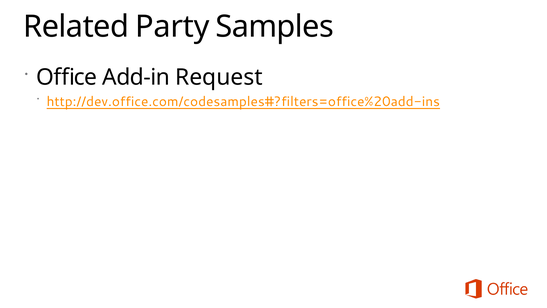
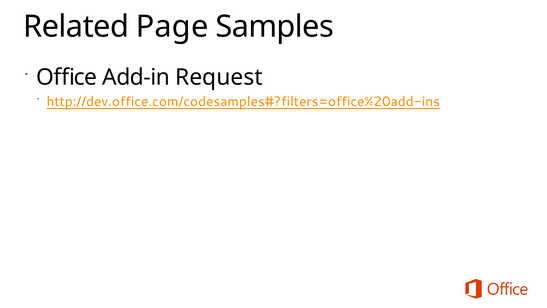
Party: Party -> Page
